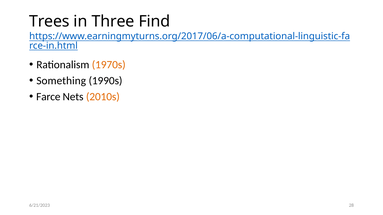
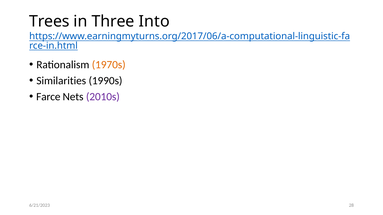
Find: Find -> Into
Something: Something -> Similarities
2010s colour: orange -> purple
